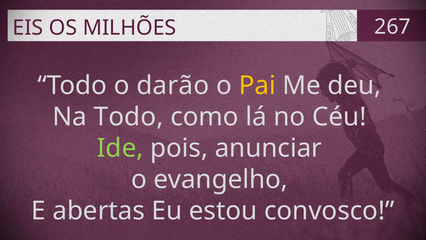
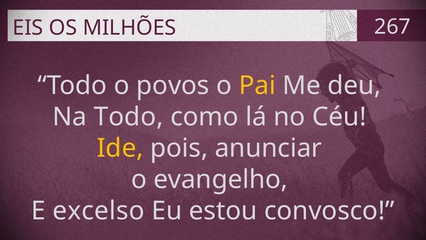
darão: darão -> povos
Ide colour: light green -> yellow
abertas: abertas -> excelso
